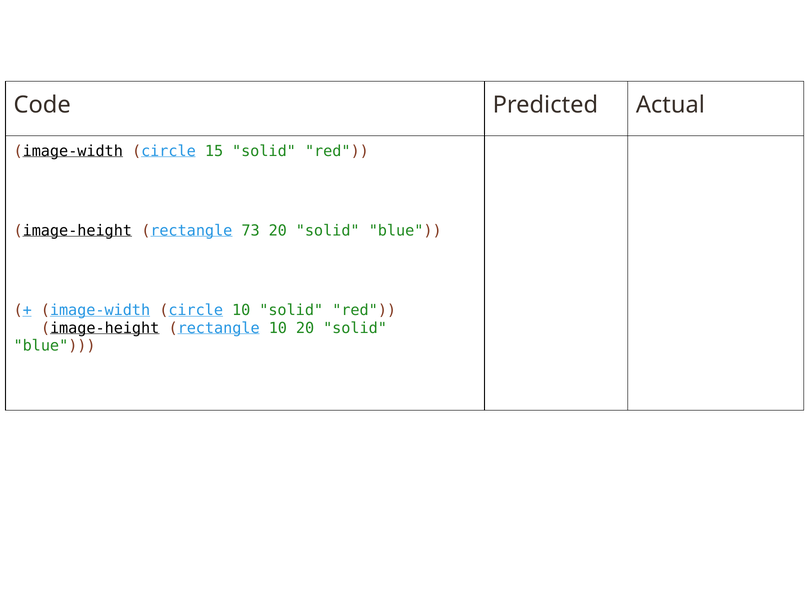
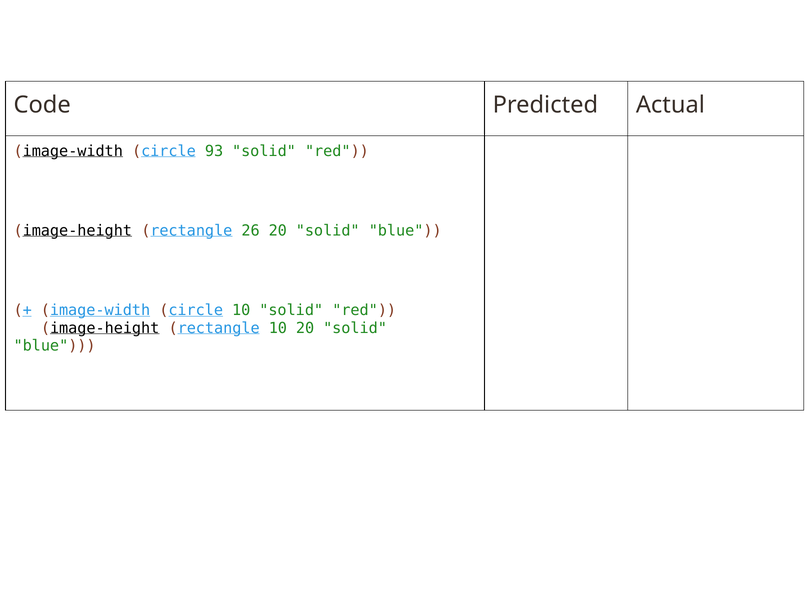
15: 15 -> 93
73: 73 -> 26
